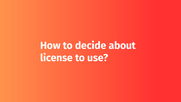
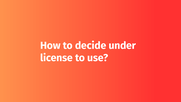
about: about -> under
